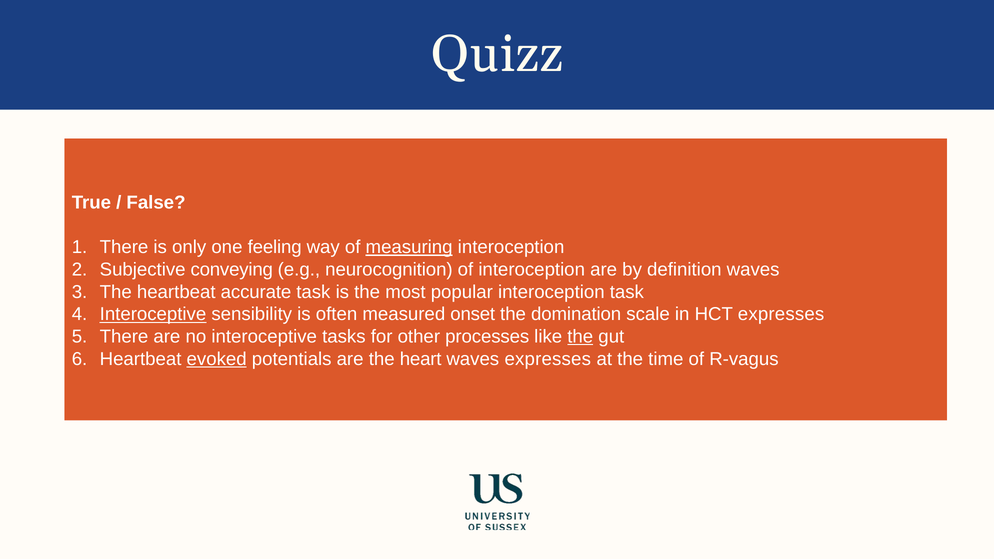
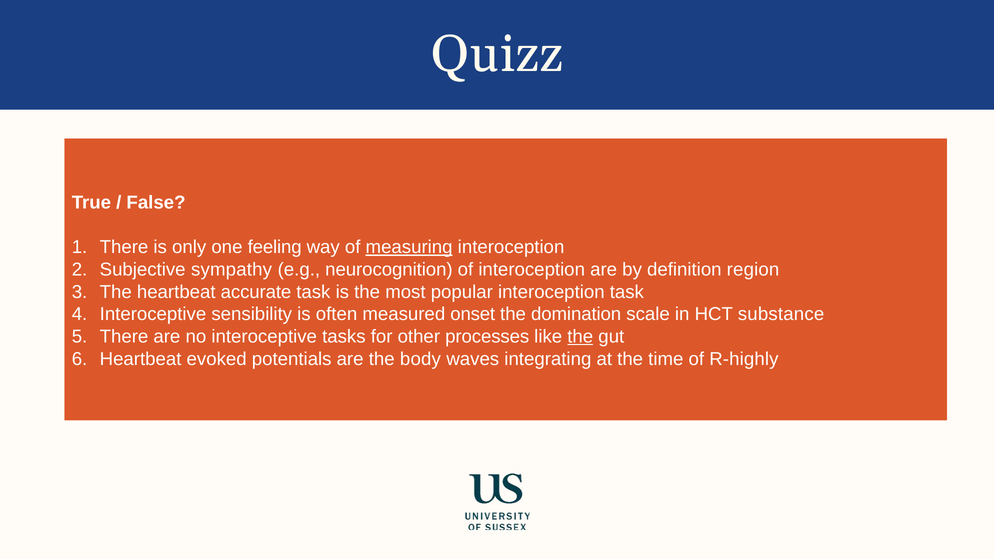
conveying: conveying -> sympathy
definition waves: waves -> region
Interoceptive at (153, 314) underline: present -> none
HCT expresses: expresses -> substance
evoked underline: present -> none
heart: heart -> body
waves expresses: expresses -> integrating
R-vagus: R-vagus -> R-highly
